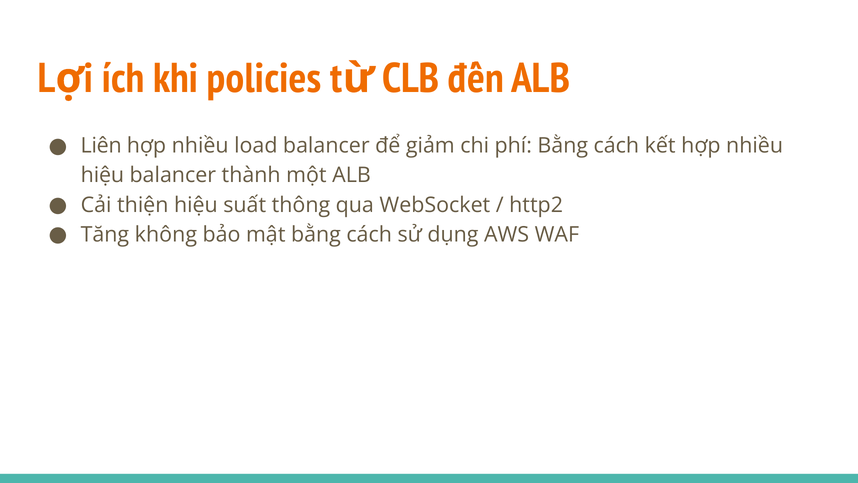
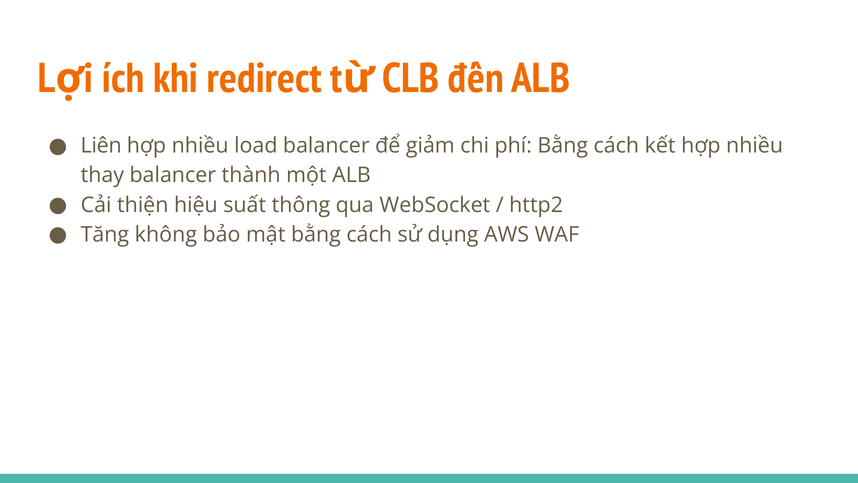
policies: policies -> redirect
hiệu at (102, 175): hiệu -> thay
